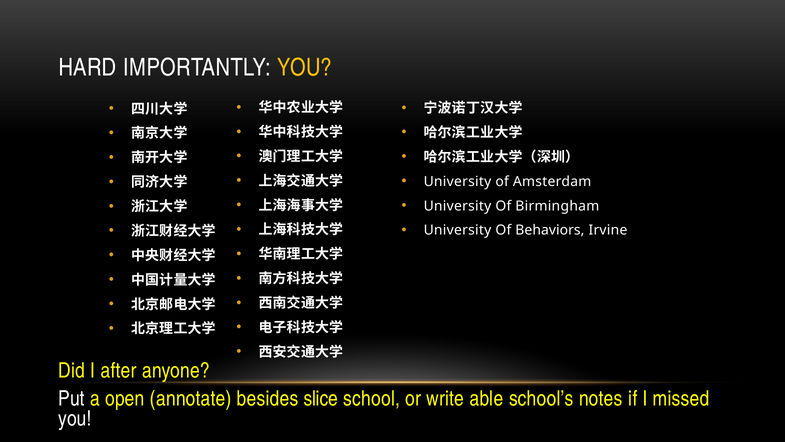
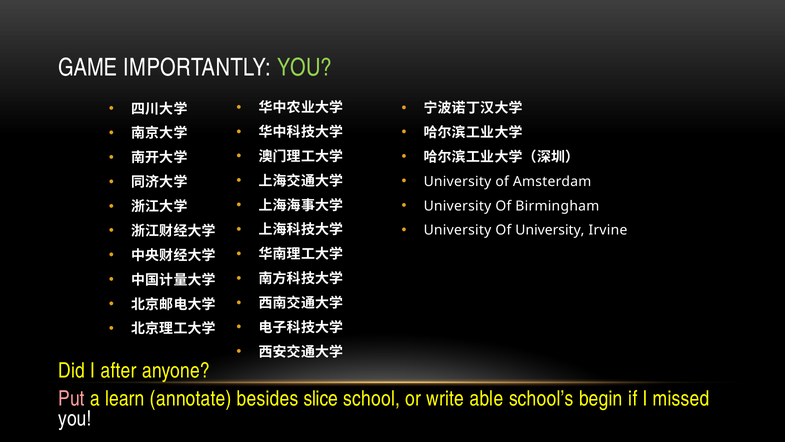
HARD: HARD -> GAME
YOU at (304, 67) colour: yellow -> light green
Of Behaviors: Behaviors -> University
Put colour: white -> pink
open: open -> learn
notes: notes -> begin
